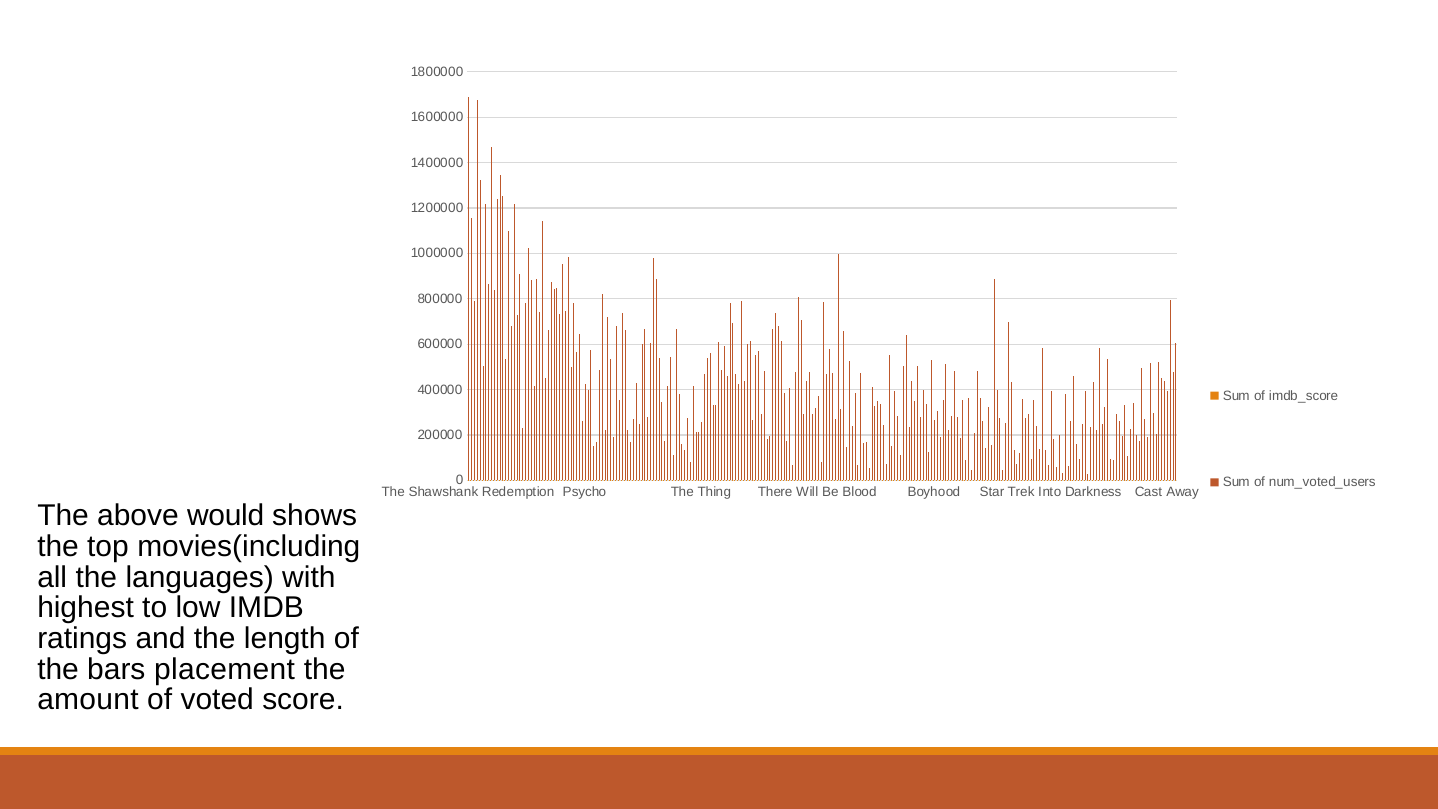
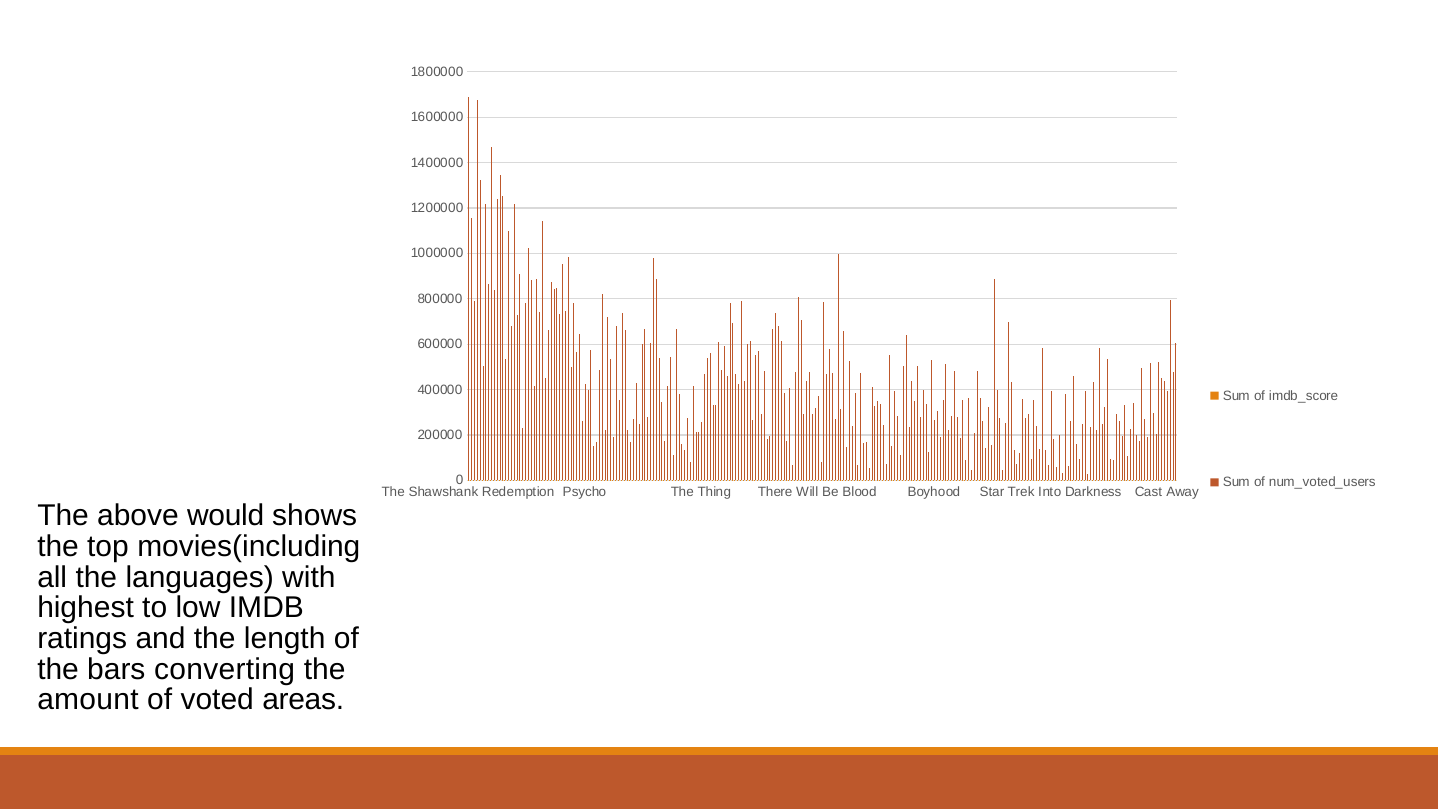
placement: placement -> converting
score: score -> areas
